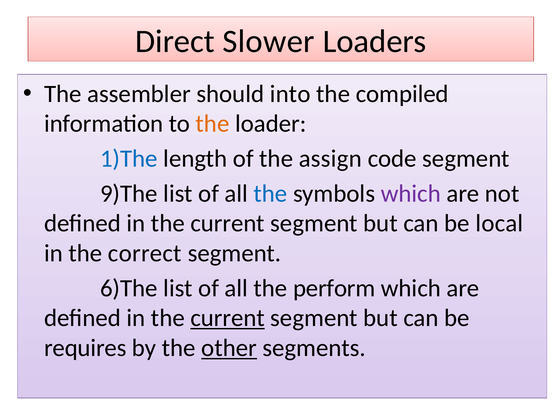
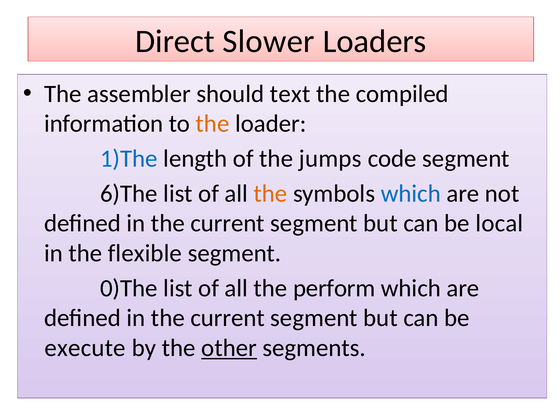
into: into -> text
assign: assign -> jumps
9)The: 9)The -> 6)The
the at (270, 193) colour: blue -> orange
which at (411, 193) colour: purple -> blue
correct: correct -> flexible
6)The: 6)The -> 0)The
current at (228, 318) underline: present -> none
requires: requires -> execute
